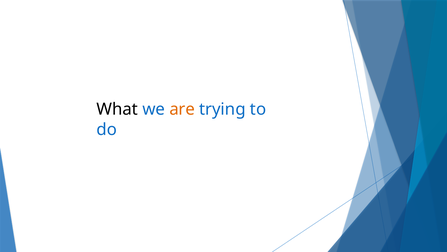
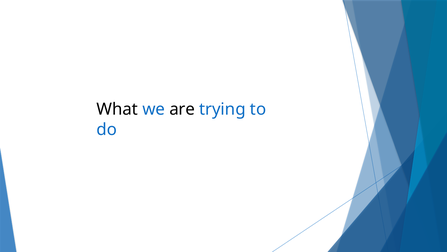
are colour: orange -> black
